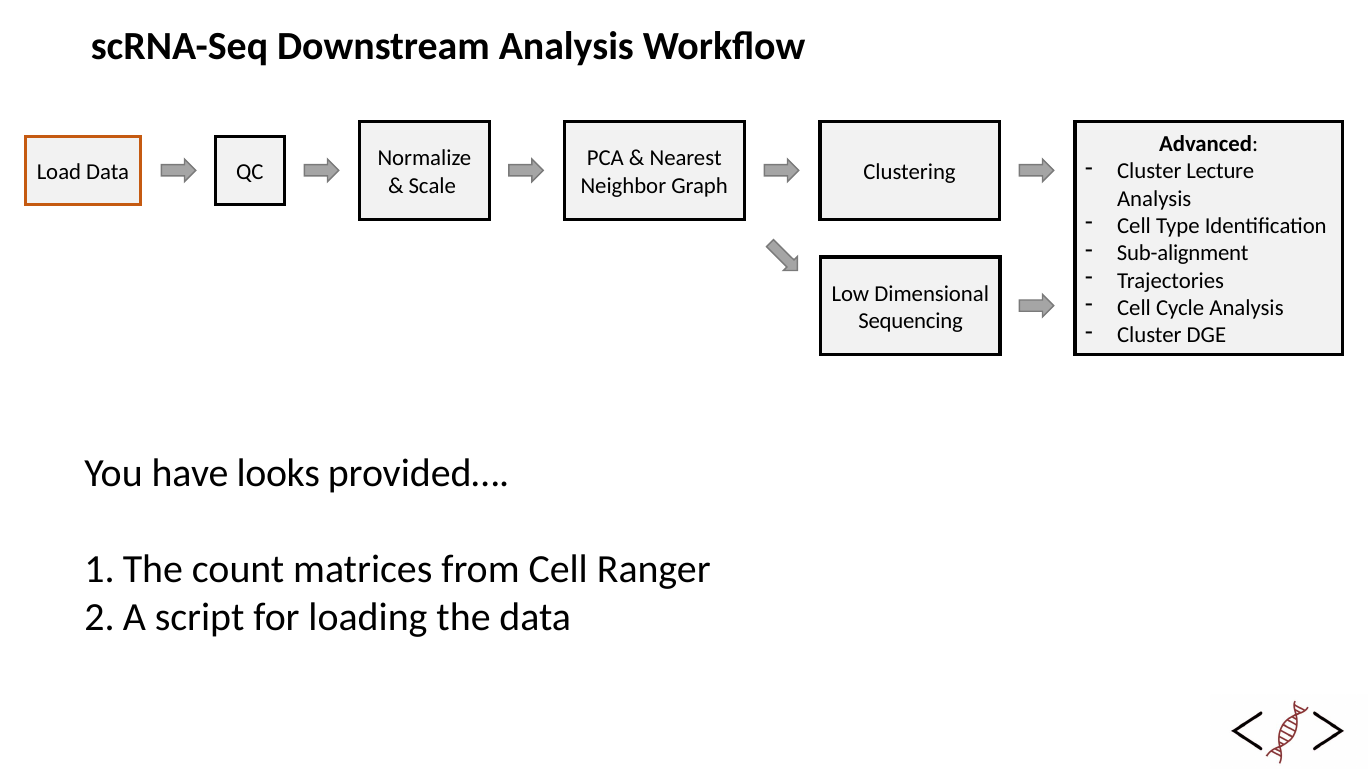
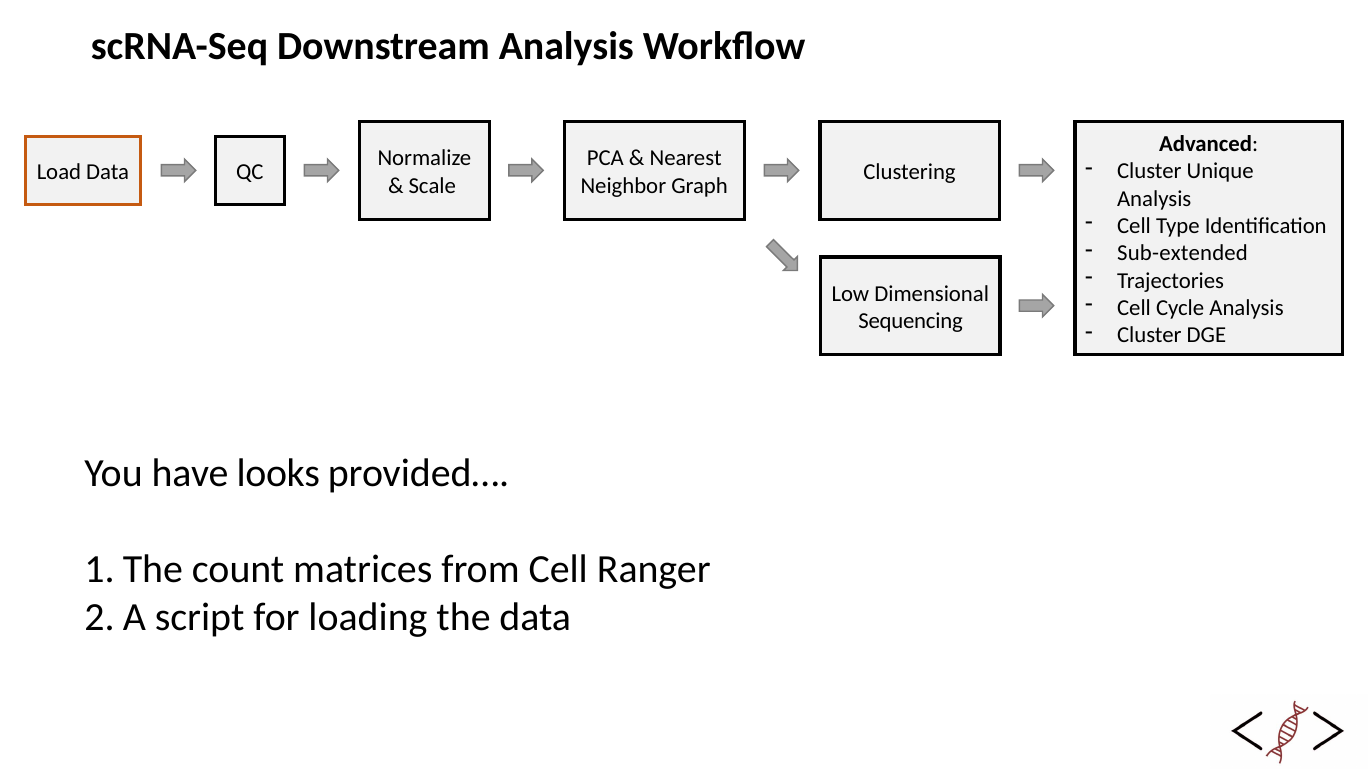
Lecture: Lecture -> Unique
Sub-alignment: Sub-alignment -> Sub-extended
